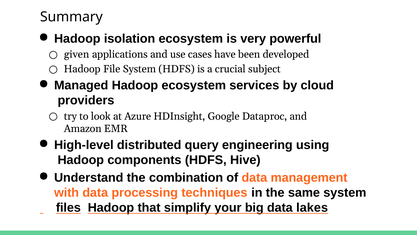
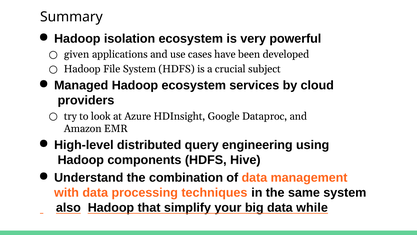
files: files -> also
lakes: lakes -> while
